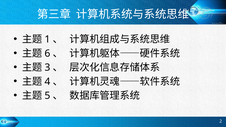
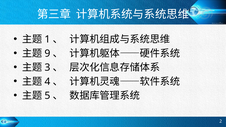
6: 6 -> 9
